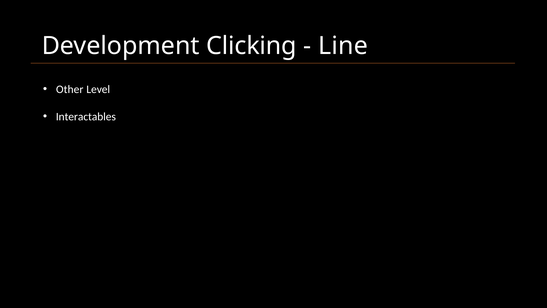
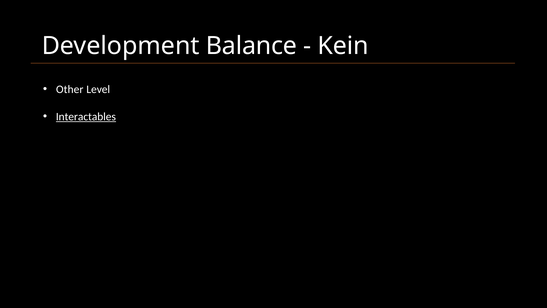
Clicking: Clicking -> Balance
Line: Line -> Kein
Interactables underline: none -> present
